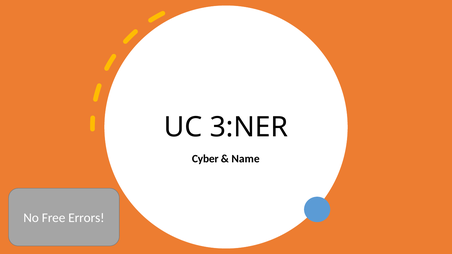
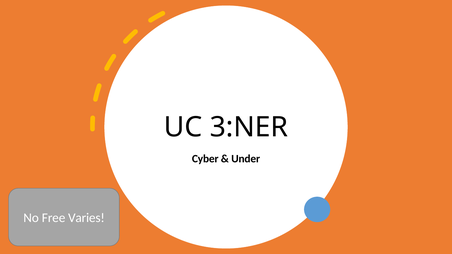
Name: Name -> Under
Errors: Errors -> Varies
